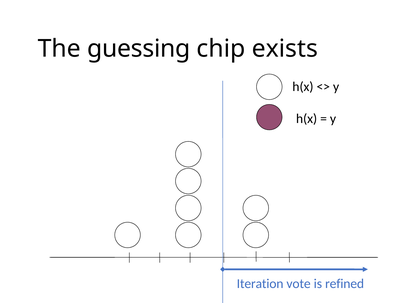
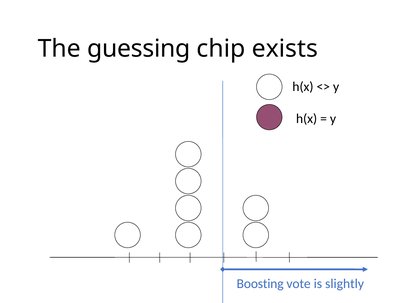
Iteration: Iteration -> Boosting
refined: refined -> slightly
